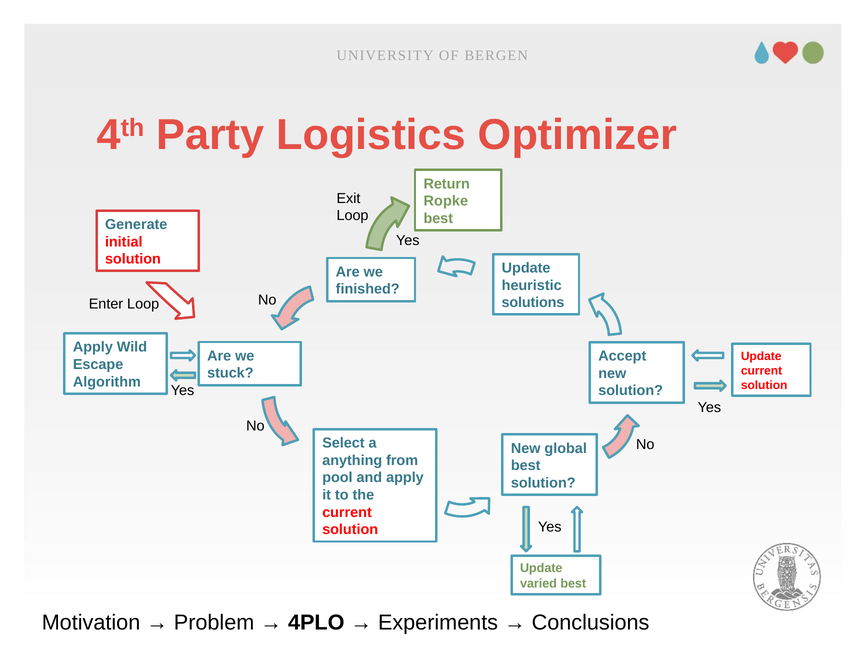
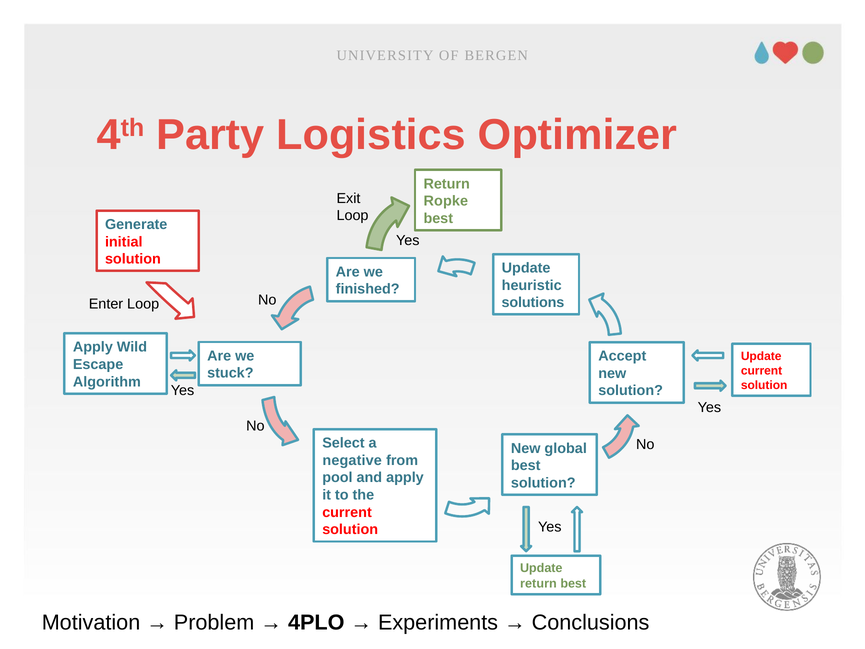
anything: anything -> negative
varied at (538, 583): varied -> return
